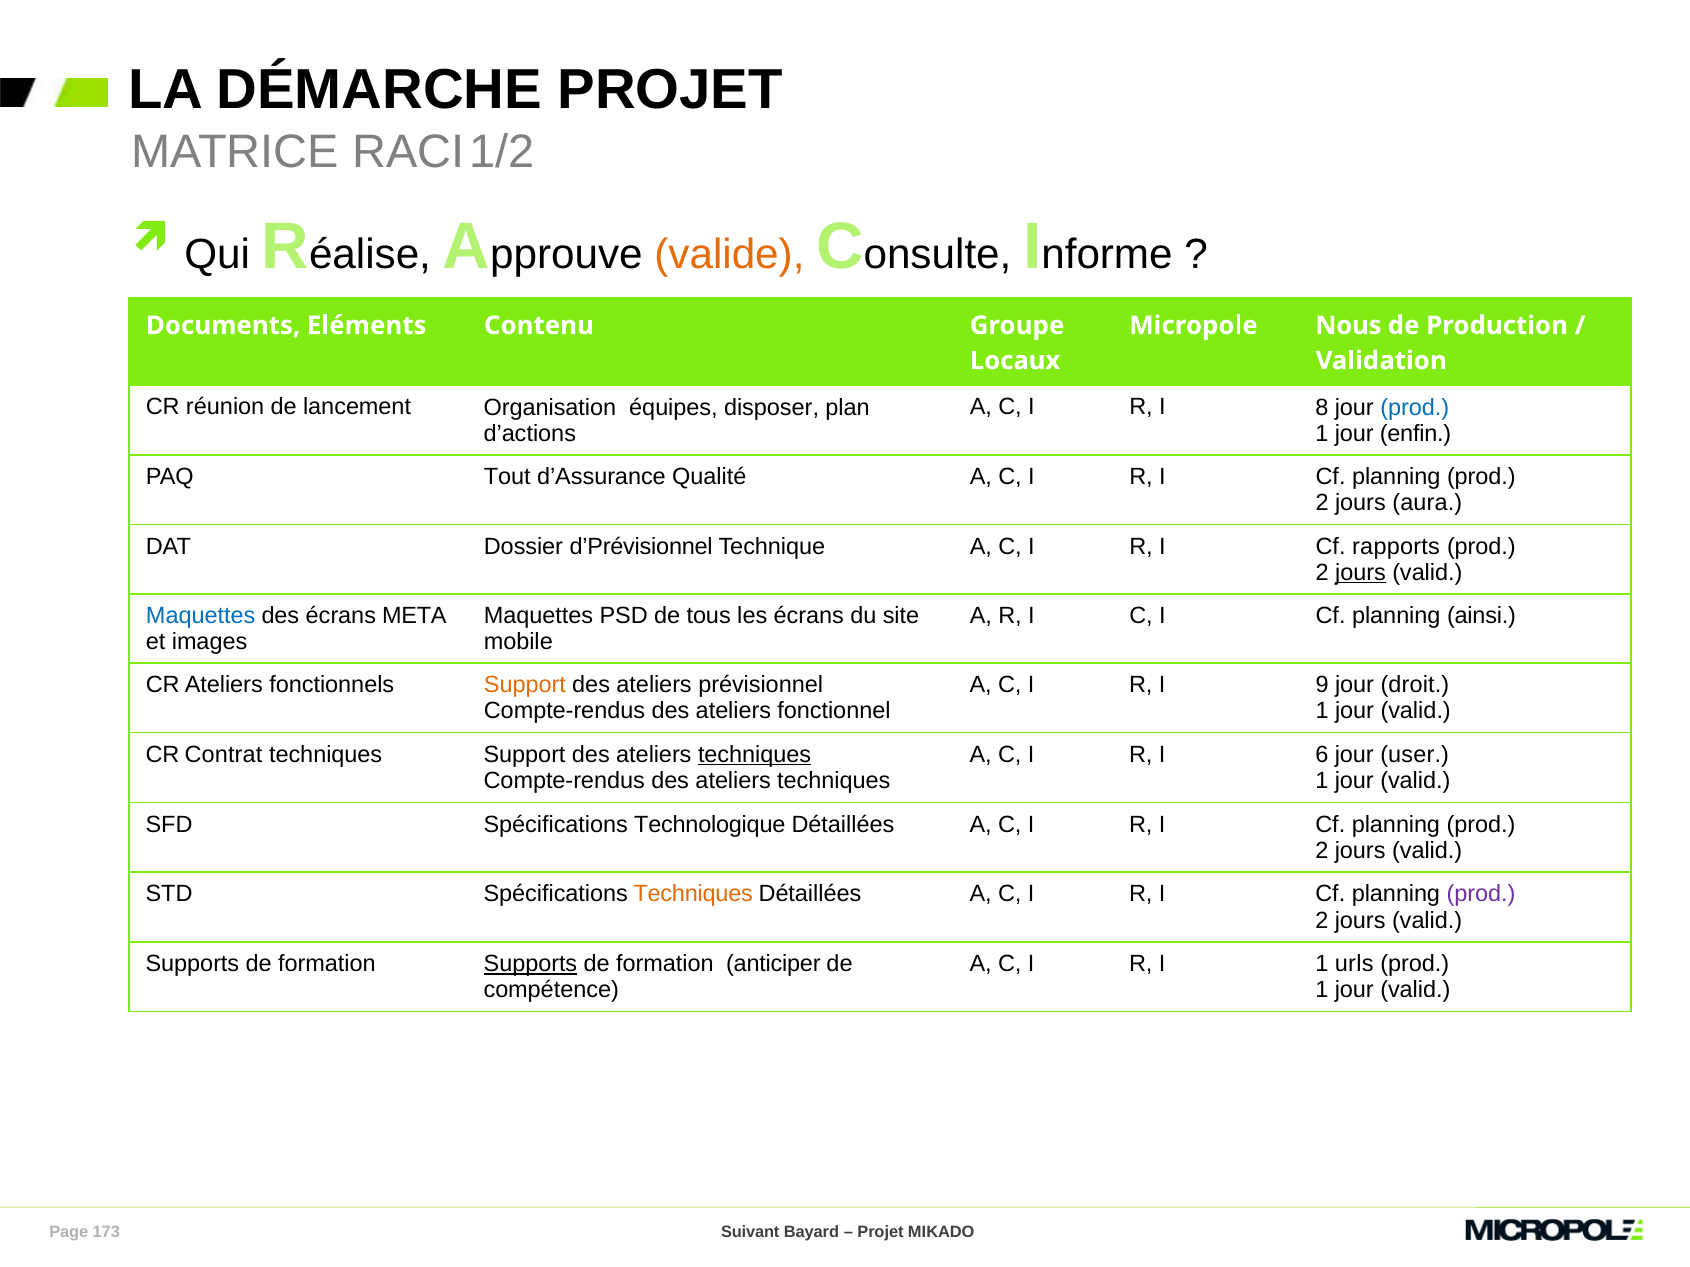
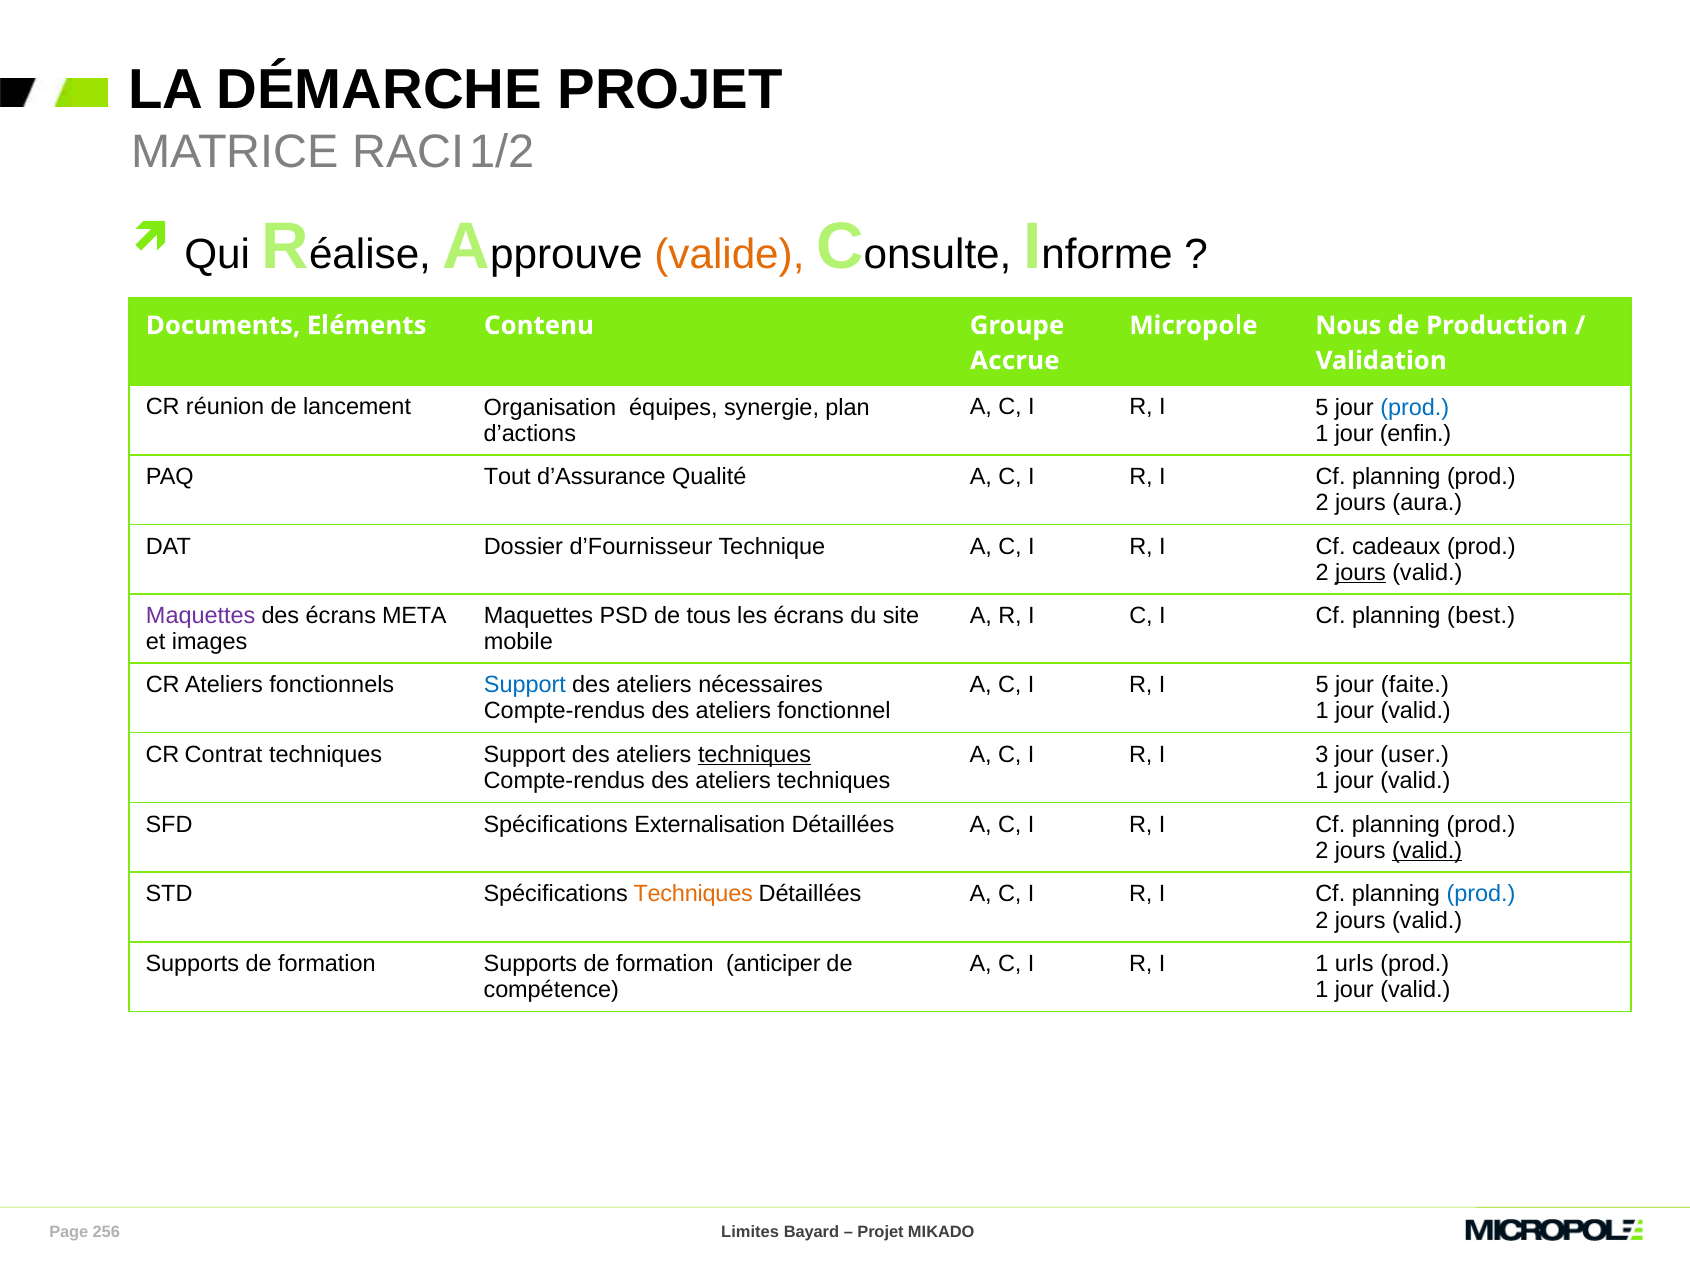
Locaux: Locaux -> Accrue
disposer: disposer -> synergie
8 at (1322, 407): 8 -> 5
d’Prévisionnel: d’Prévisionnel -> d’Fournisseur
rapports: rapports -> cadeaux
Maquettes at (201, 616) colour: blue -> purple
ainsi: ainsi -> best
Support at (525, 685) colour: orange -> blue
prévisionnel: prévisionnel -> nécessaires
9 at (1322, 685): 9 -> 5
droit: droit -> faite
6: 6 -> 3
Technologique: Technologique -> Externalisation
valid at (1427, 851) underline: none -> present
prod at (1481, 894) colour: purple -> blue
Supports at (530, 964) underline: present -> none
173: 173 -> 256
Suivant: Suivant -> Limites
